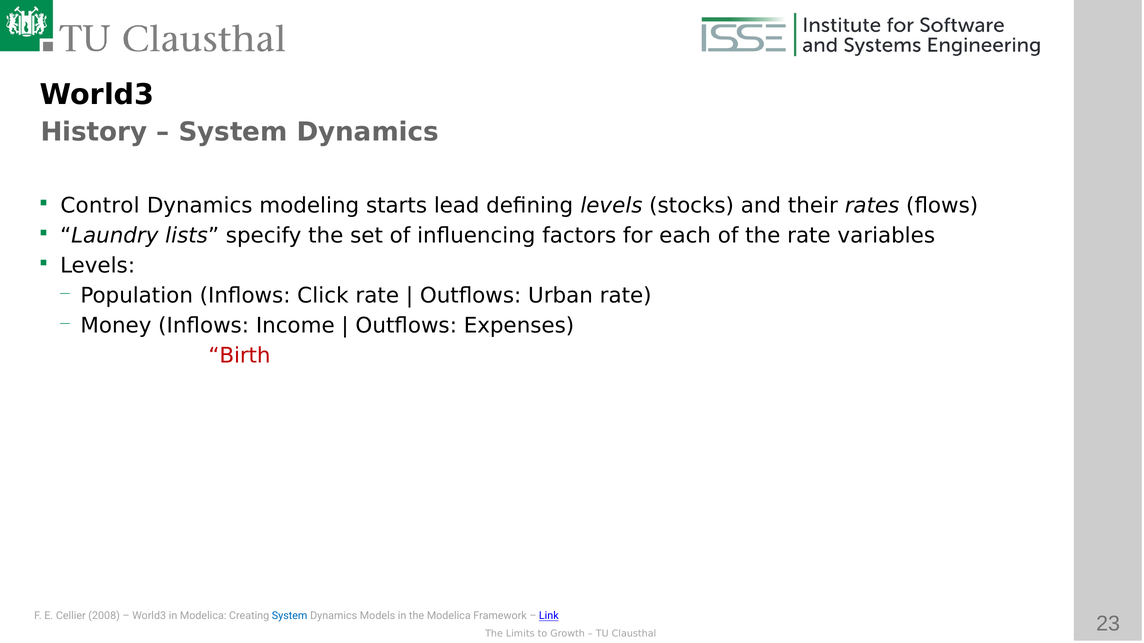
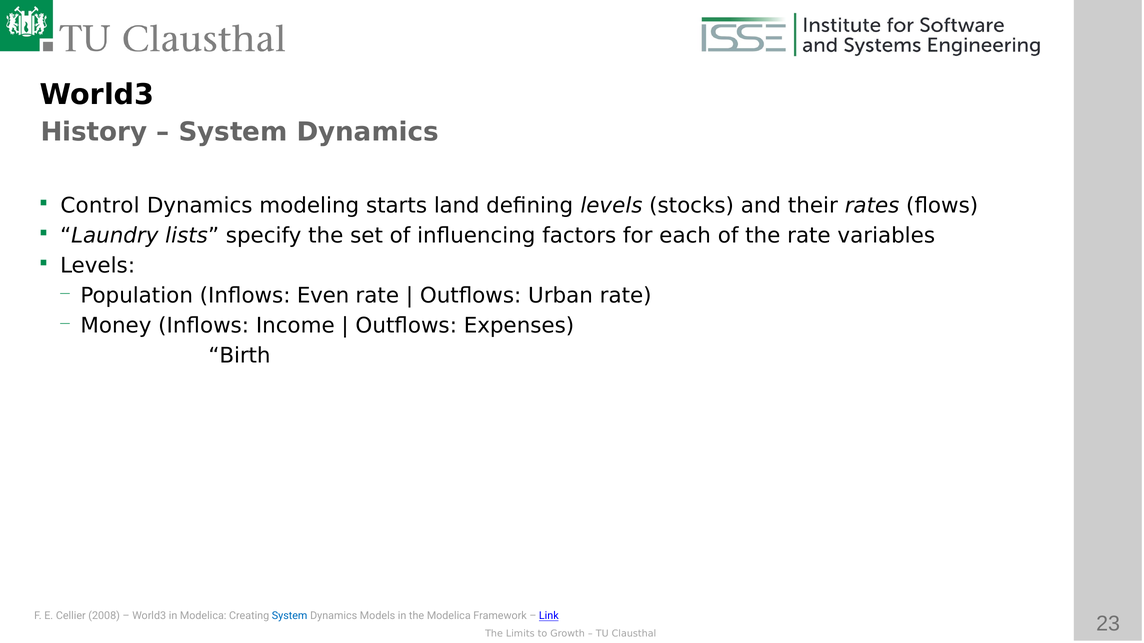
lead: lead -> land
Click: Click -> Even
Birth colour: red -> black
